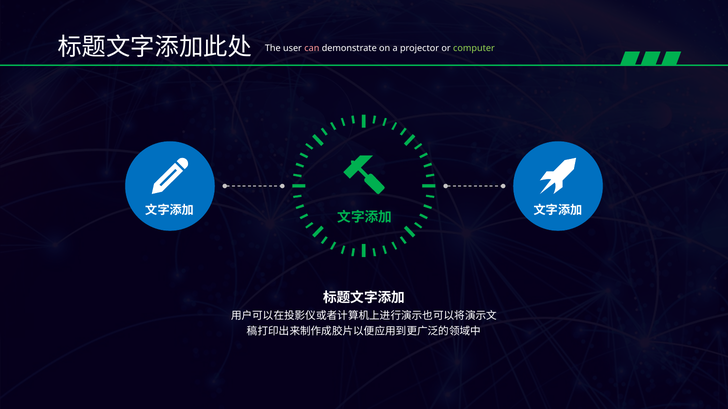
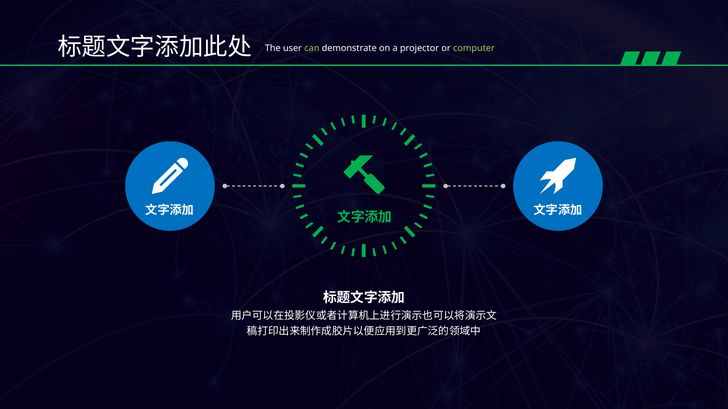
can colour: pink -> light green
